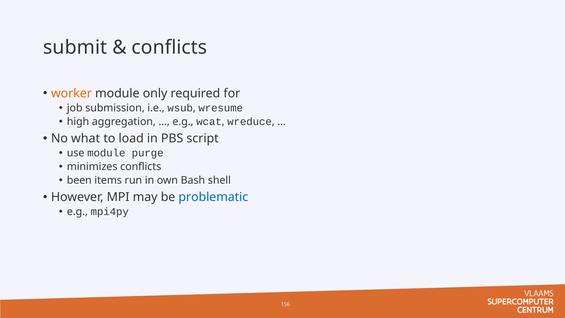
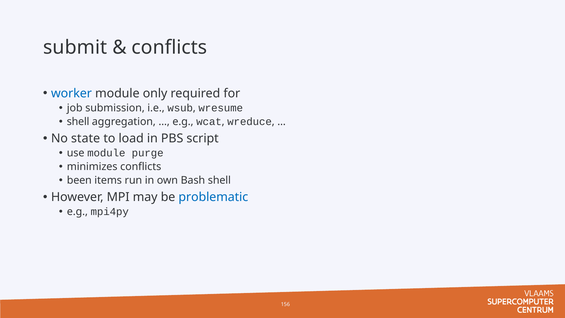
worker colour: orange -> blue
high at (78, 122): high -> shell
what: what -> state
